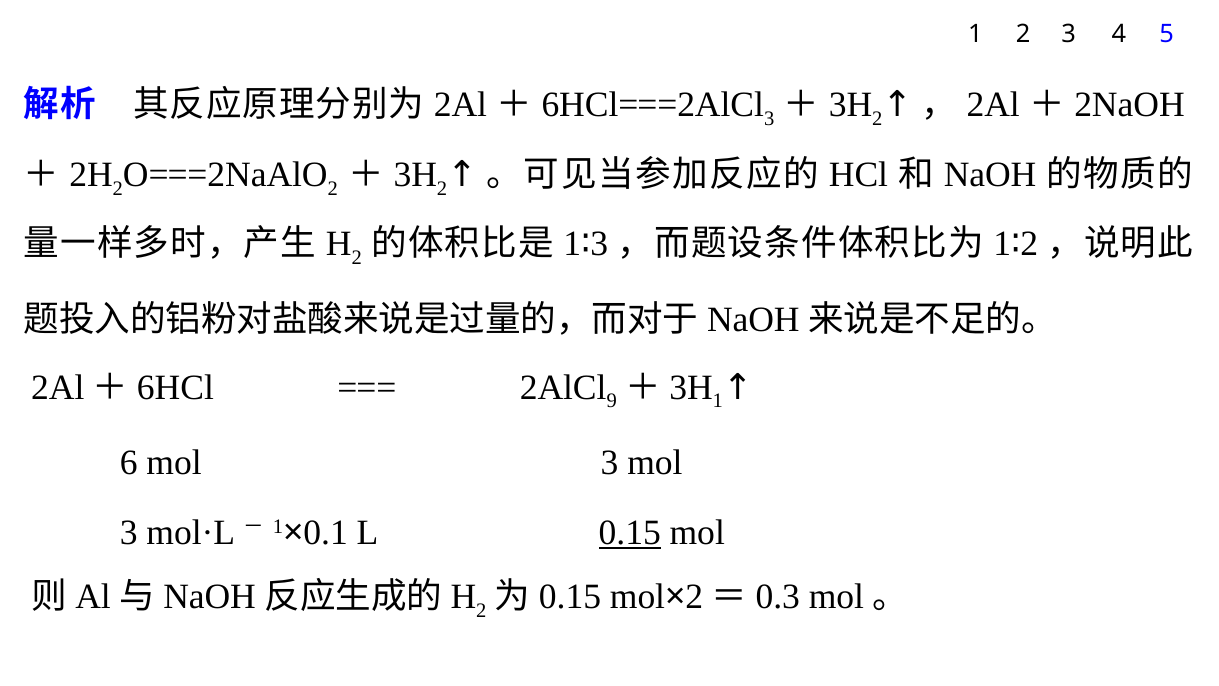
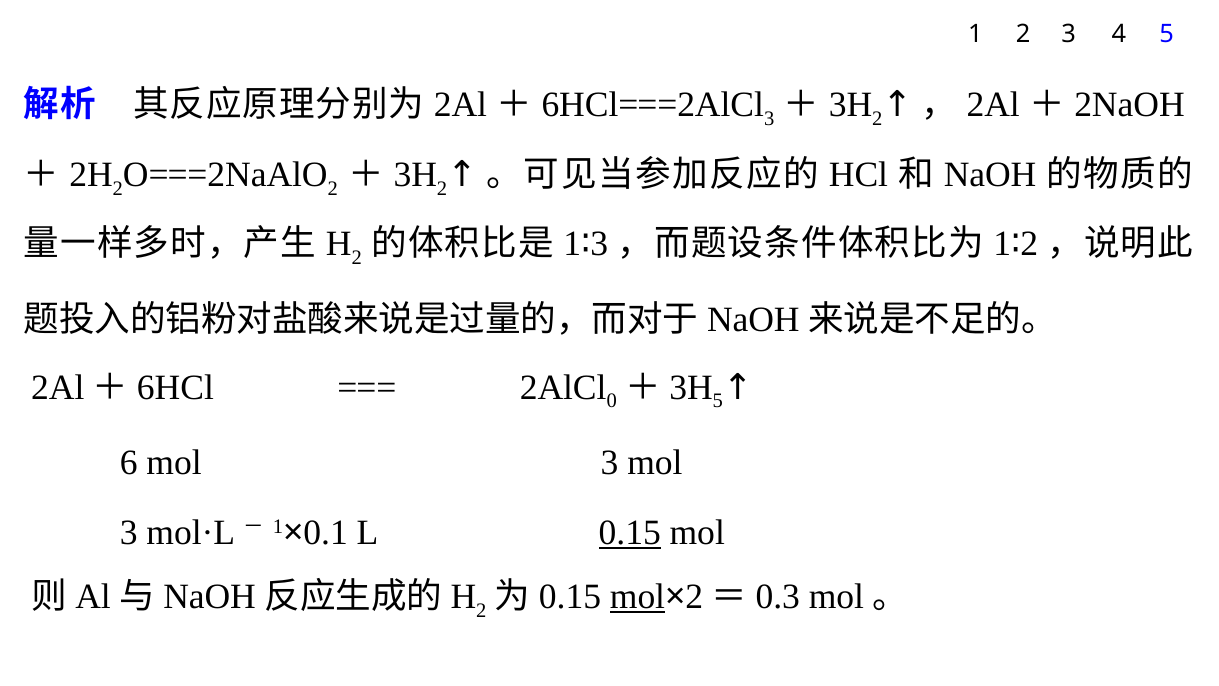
9: 9 -> 0
1 at (718, 401): 1 -> 5
mol at (638, 597) underline: none -> present
